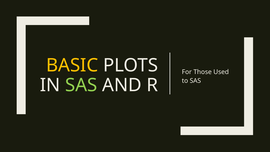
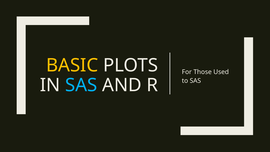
SAS at (81, 85) colour: light green -> light blue
